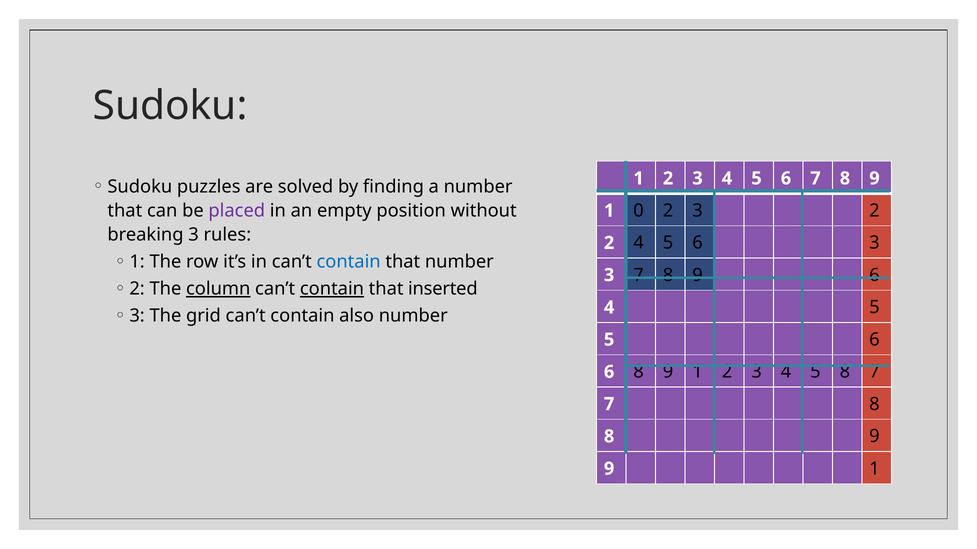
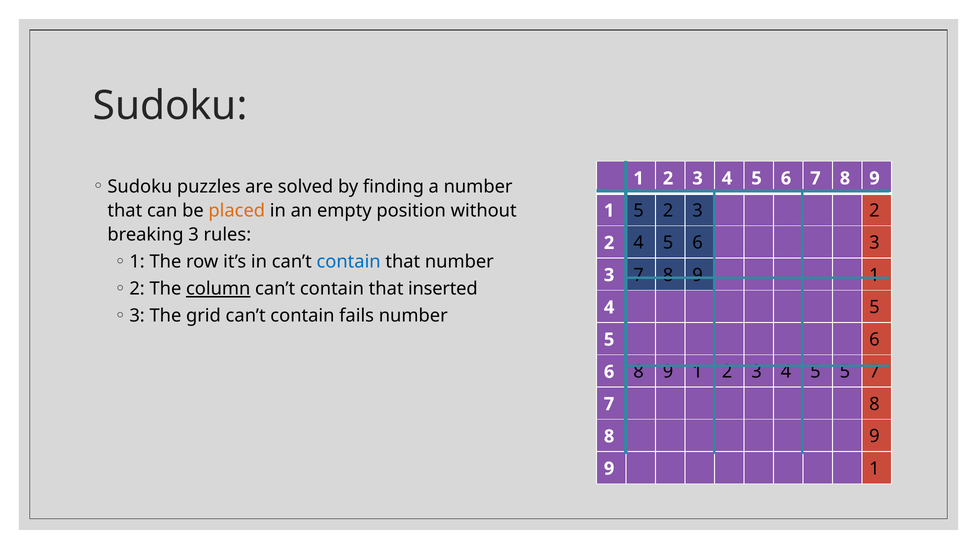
placed colour: purple -> orange
1 0: 0 -> 5
6 at (874, 275): 6 -> 1
contain at (332, 289) underline: present -> none
also: also -> fails
3 4 5 8: 8 -> 5
